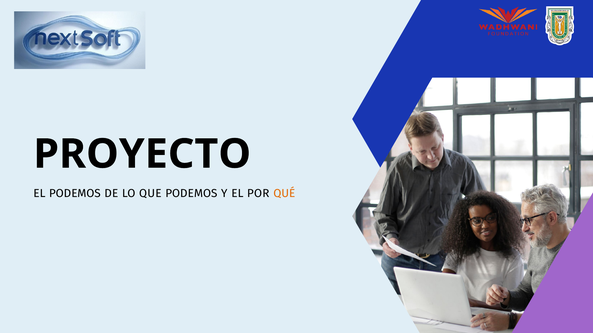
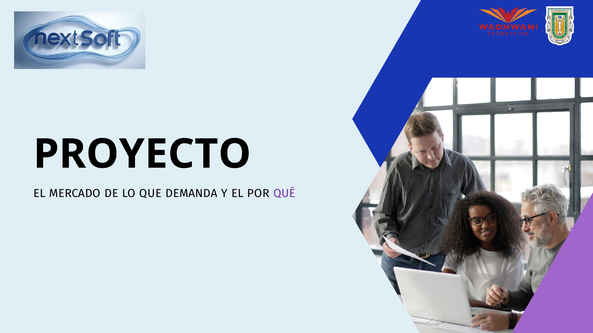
EL PODEMOS: PODEMOS -> MERCADO
QUE PODEMOS: PODEMOS -> DEMANDA
QUÉ colour: orange -> purple
